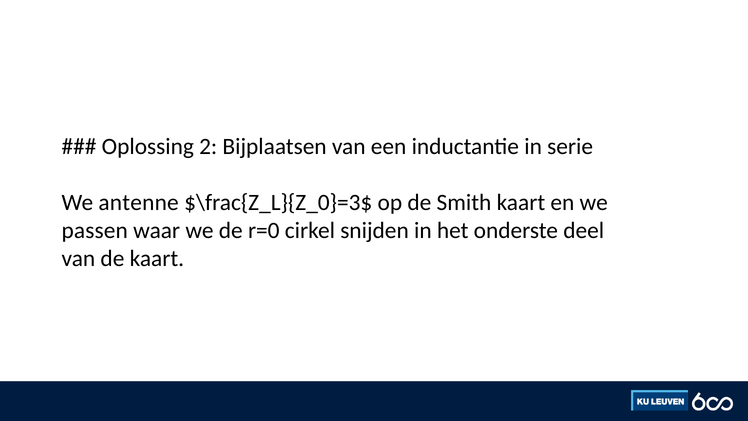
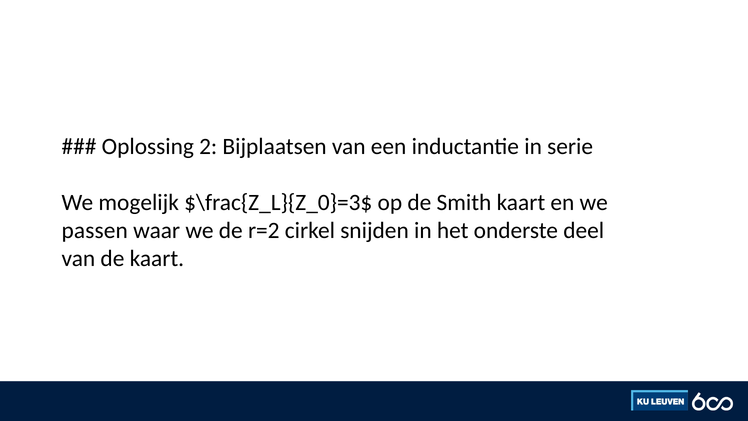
antenne: antenne -> mogelijk
r=0: r=0 -> r=2
